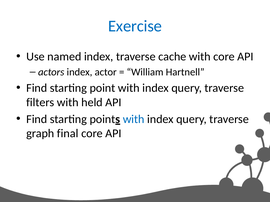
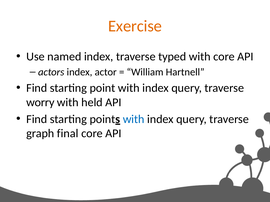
Exercise colour: blue -> orange
cache: cache -> typed
filters: filters -> worry
